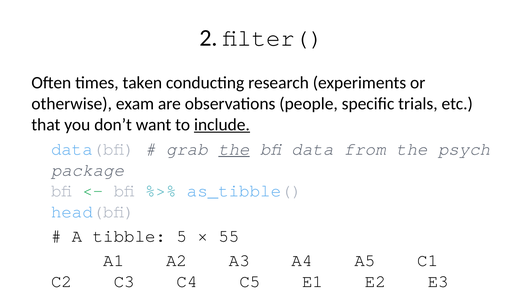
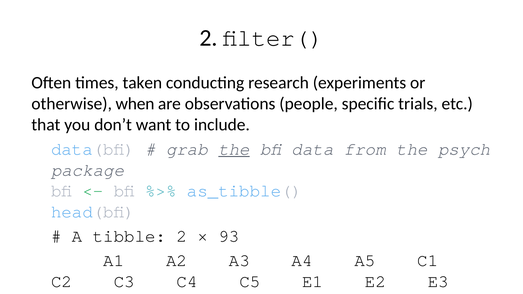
exam: exam -> when
include underline: present -> none
tibble 5: 5 -> 2
55: 55 -> 93
